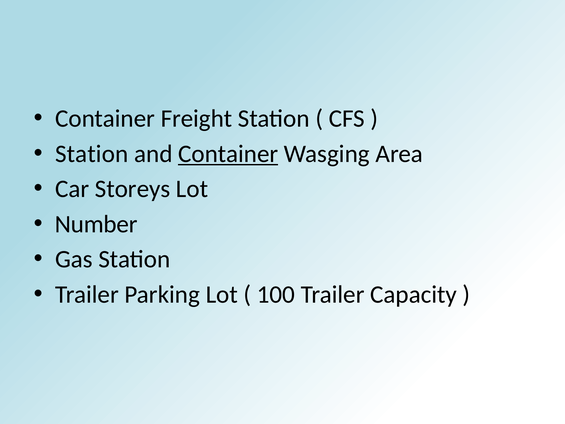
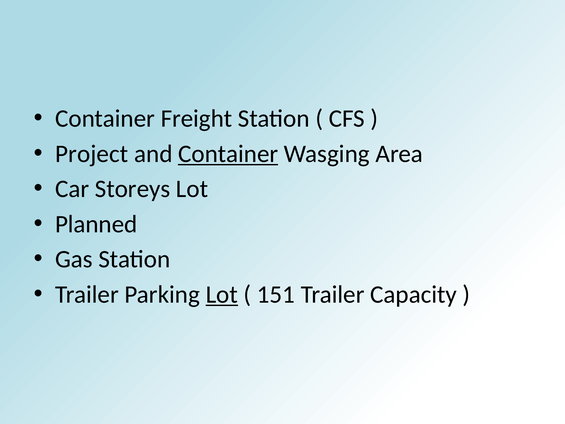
Station at (92, 154): Station -> Project
Number: Number -> Planned
Lot at (222, 294) underline: none -> present
100: 100 -> 151
